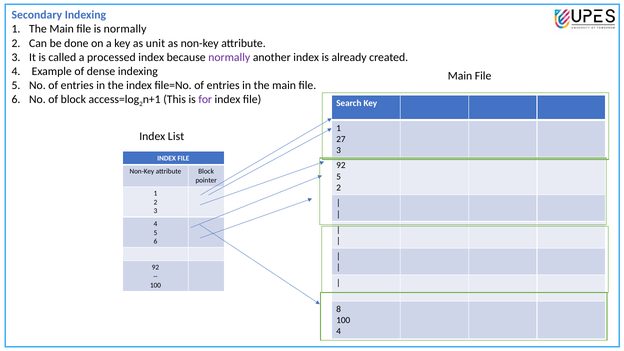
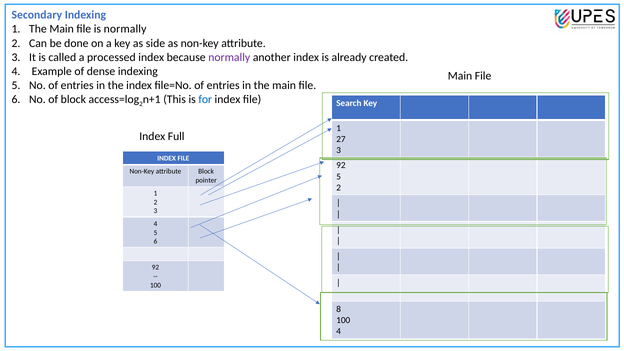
unit: unit -> side
for colour: purple -> blue
List: List -> Full
